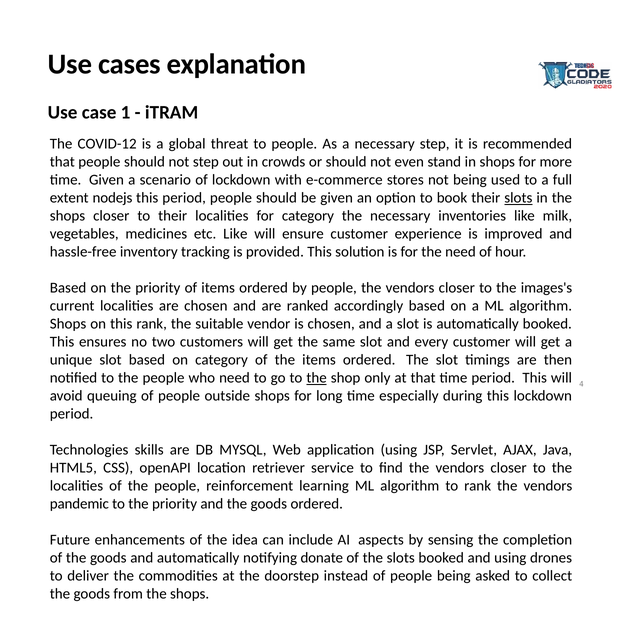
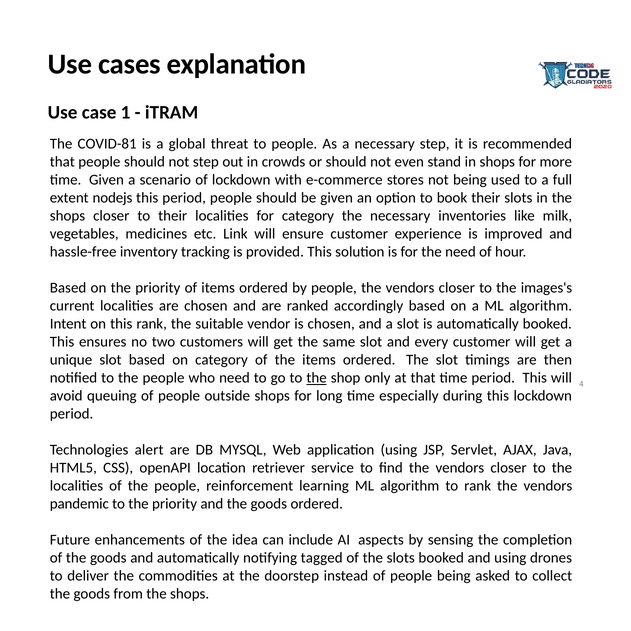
COVID-12: COVID-12 -> COVID-81
slots at (518, 198) underline: present -> none
etc Like: Like -> Link
Shops at (68, 324): Shops -> Intent
skills: skills -> alert
donate: donate -> tagged
